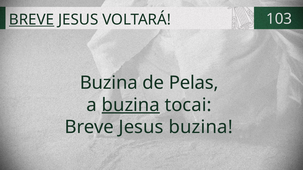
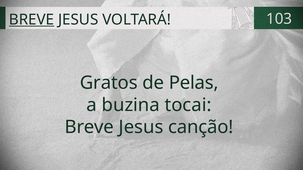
Buzina at (109, 83): Buzina -> Gratos
buzina at (131, 105) underline: present -> none
Jesus buzina: buzina -> canção
